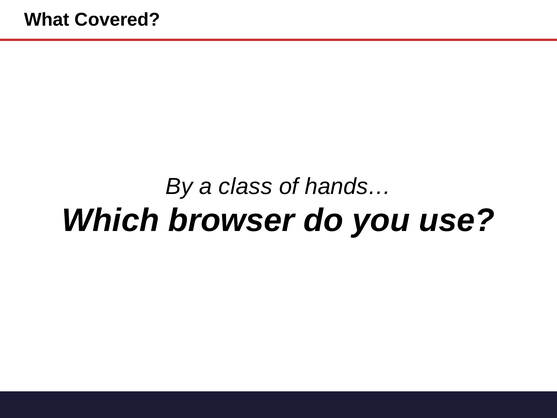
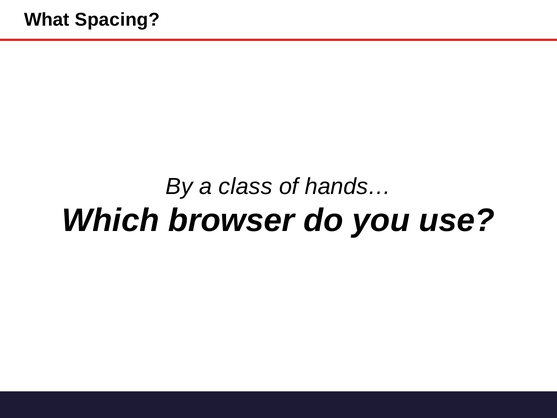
Covered: Covered -> Spacing
